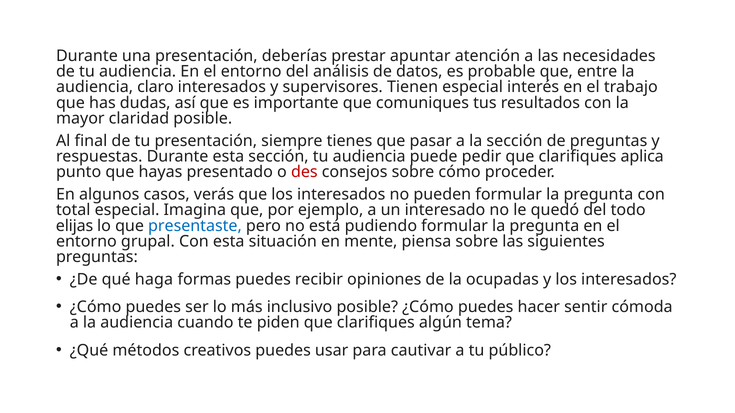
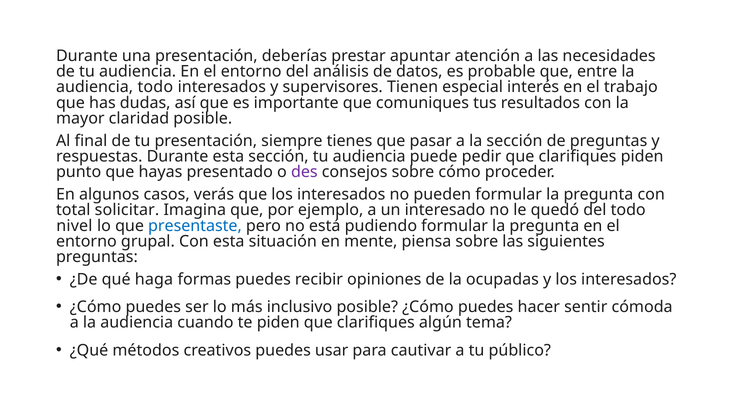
audiencia claro: claro -> todo
clarifiques aplica: aplica -> piden
des colour: red -> purple
total especial: especial -> solicitar
elijas: elijas -> nivel
